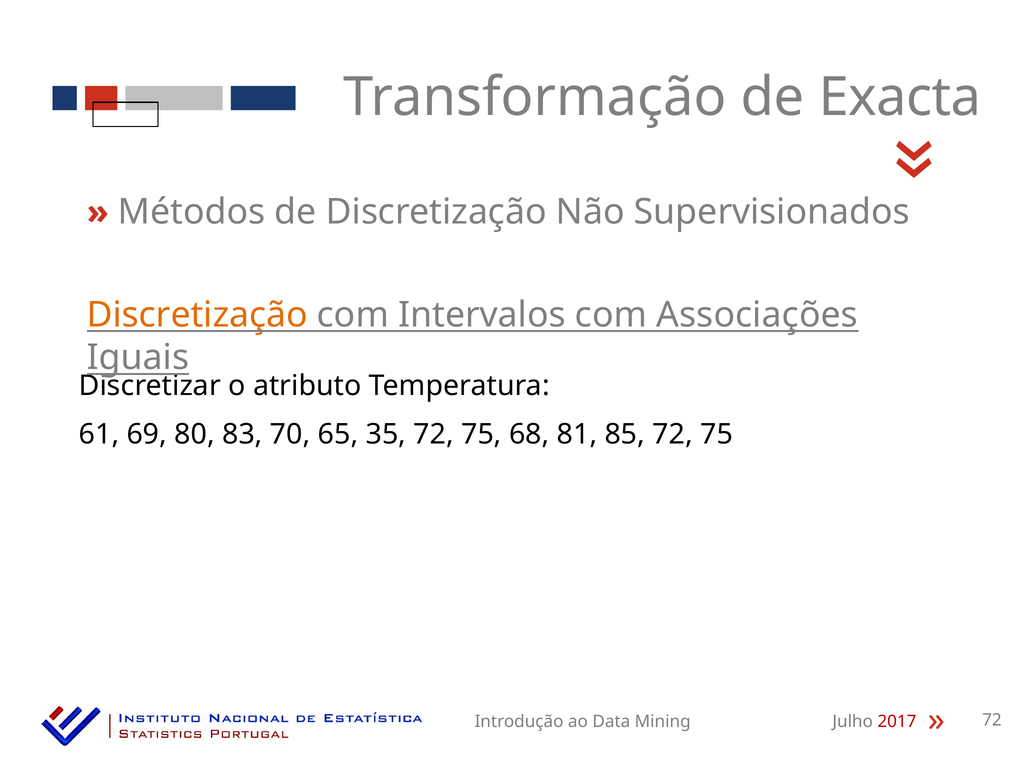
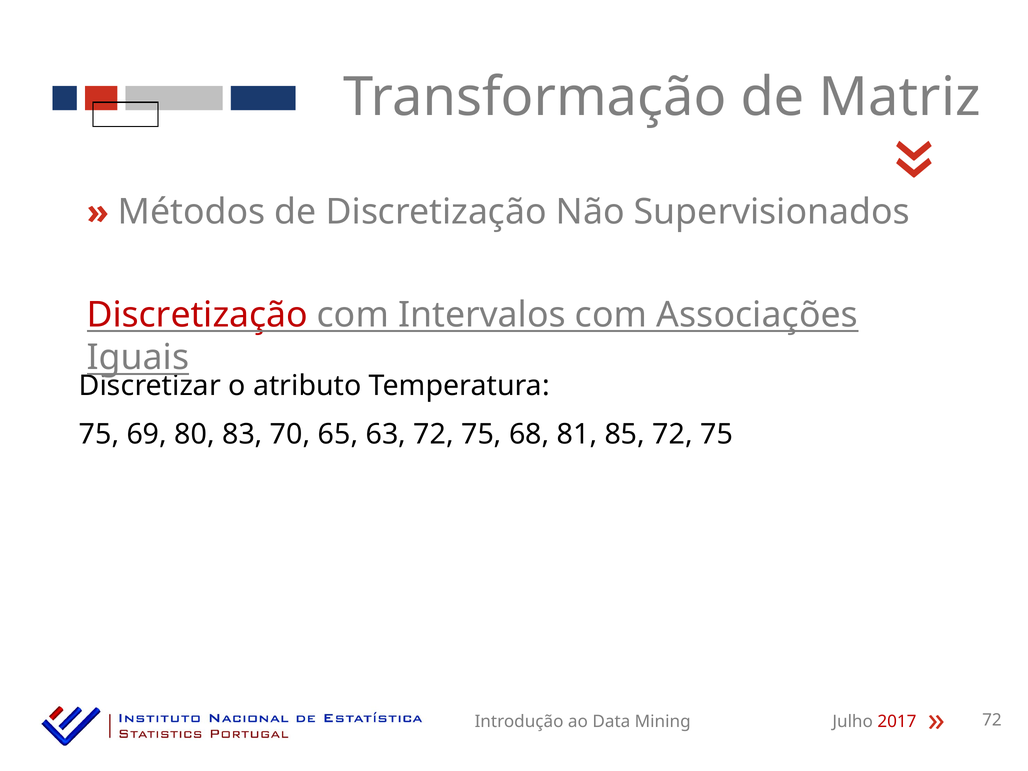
Exacta: Exacta -> Matriz
Discretização at (197, 315) colour: orange -> red
61 at (99, 434): 61 -> 75
35: 35 -> 63
